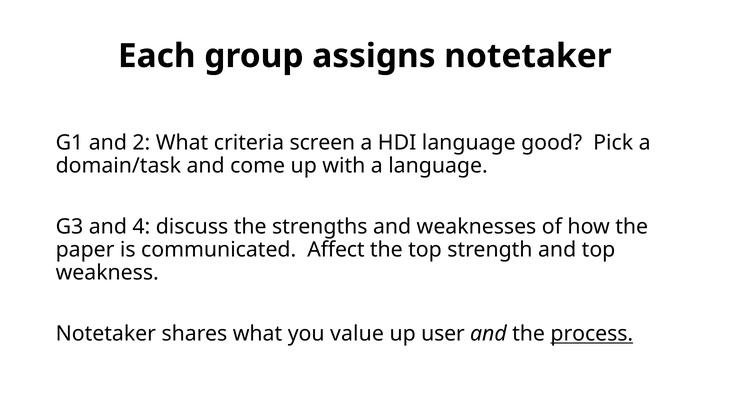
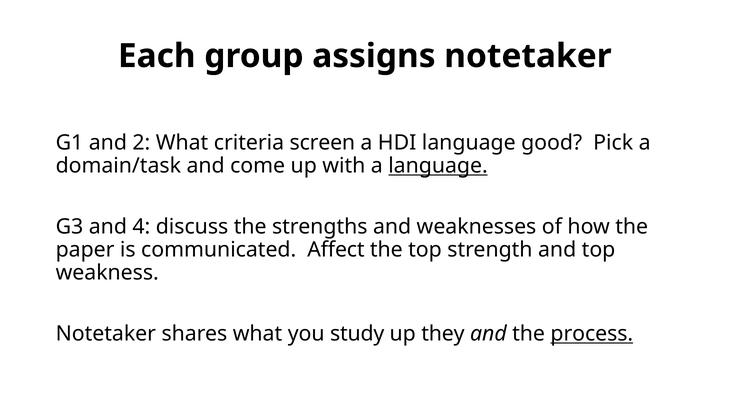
language at (438, 166) underline: none -> present
value: value -> study
user: user -> they
